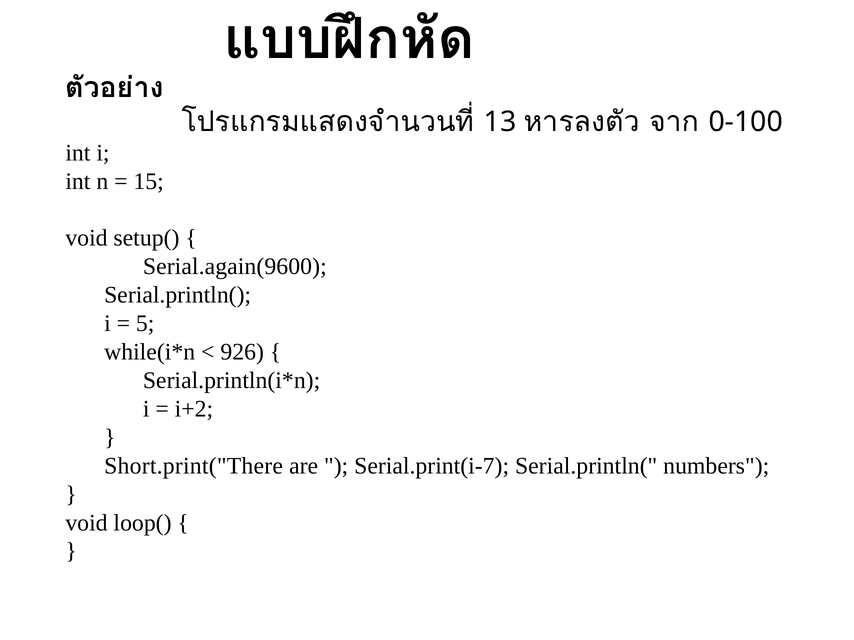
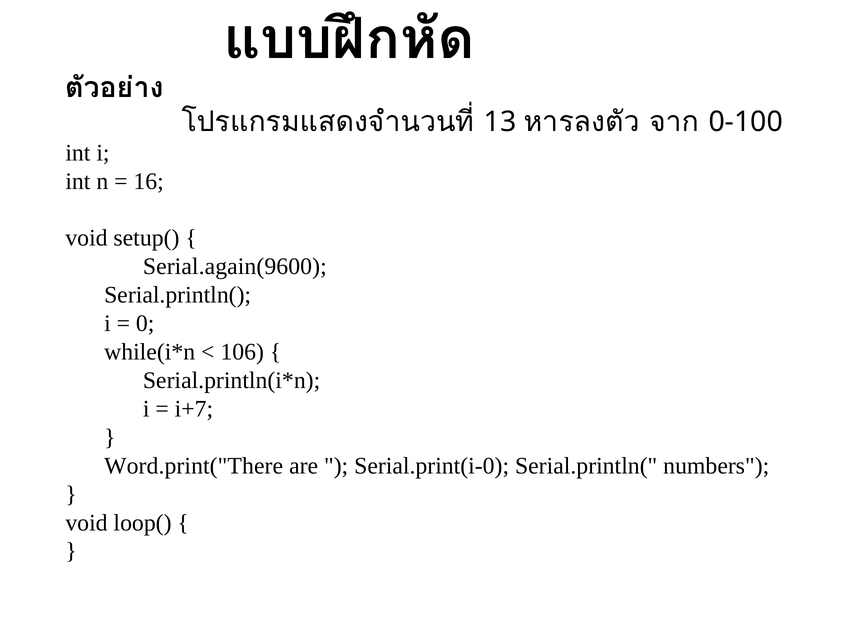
15: 15 -> 16
5: 5 -> 0
926: 926 -> 106
i+2: i+2 -> i+7
Short.print("There: Short.print("There -> Word.print("There
Serial.print(i-7: Serial.print(i-7 -> Serial.print(i-0
